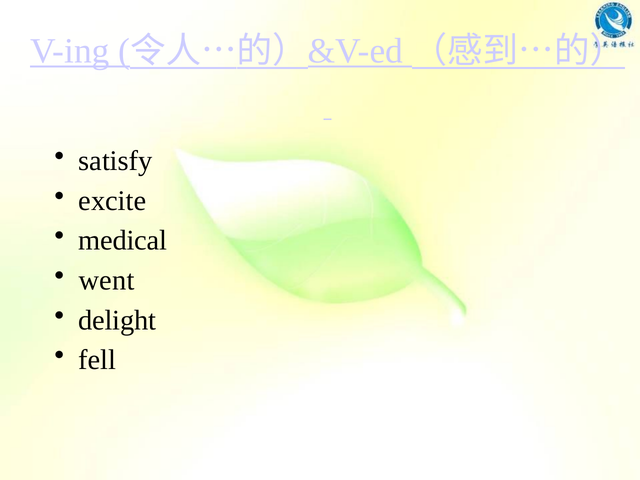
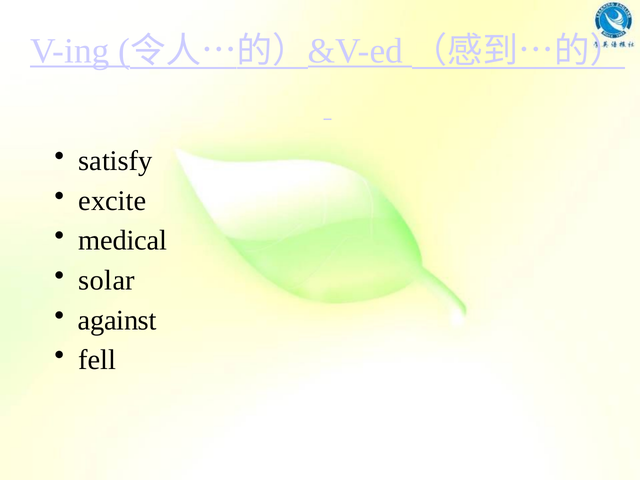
went: went -> solar
delight: delight -> against
